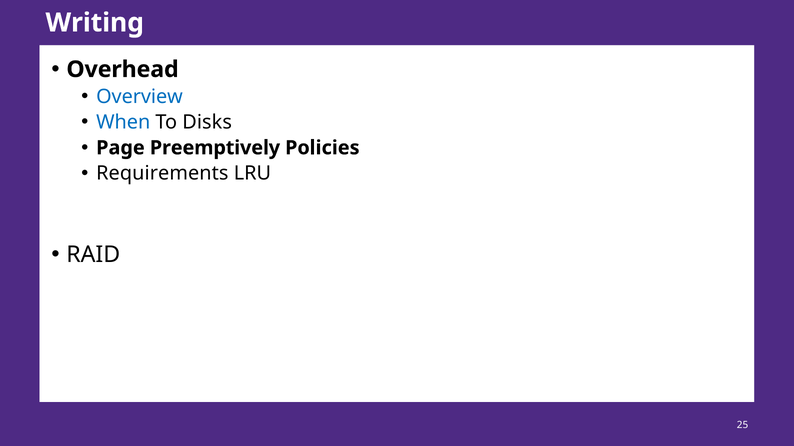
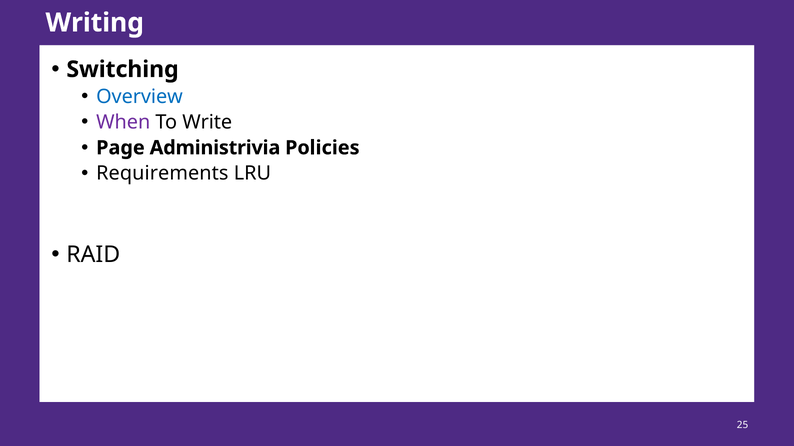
Overhead: Overhead -> Switching
When colour: blue -> purple
Disks: Disks -> Write
Preemptively: Preemptively -> Administrivia
